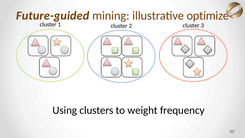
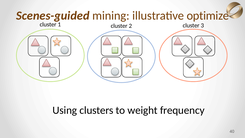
Future-guided: Future-guided -> Scenes-guided
